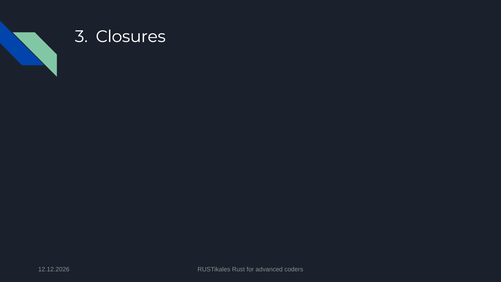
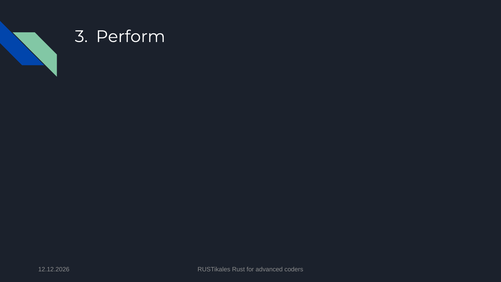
Closures: Closures -> Perform
